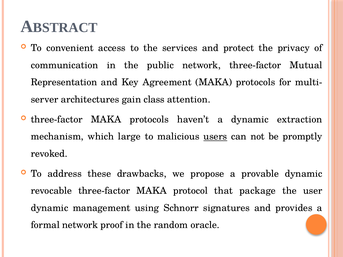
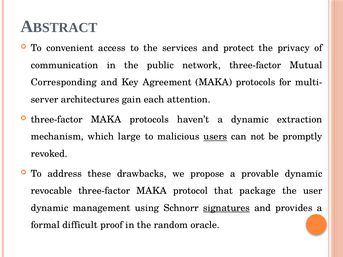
Representation: Representation -> Corresponding
class: class -> each
signatures underline: none -> present
formal network: network -> difficult
